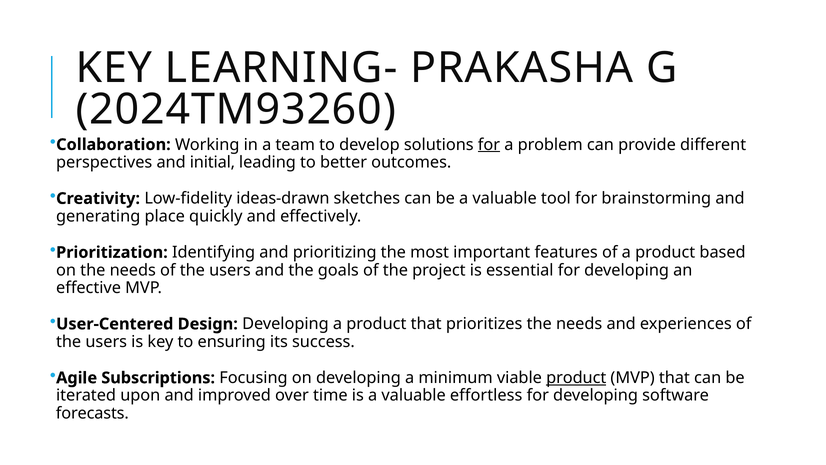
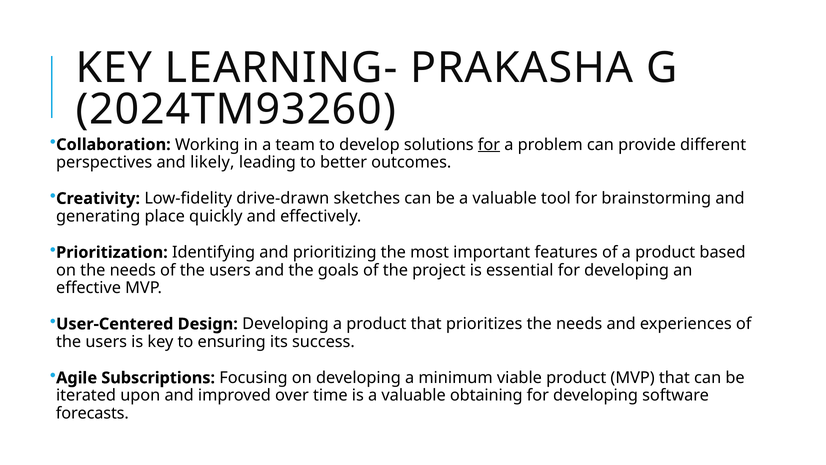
initial: initial -> likely
ideas-drawn: ideas-drawn -> drive-drawn
product at (576, 378) underline: present -> none
effortless: effortless -> obtaining
